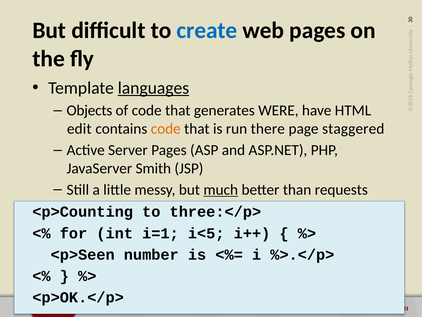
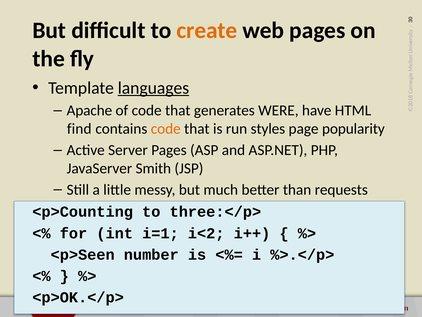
create colour: blue -> orange
Objects: Objects -> Apache
edit: edit -> find
there: there -> styles
staggered: staggered -> popularity
much underline: present -> none
i<5: i<5 -> i<2
